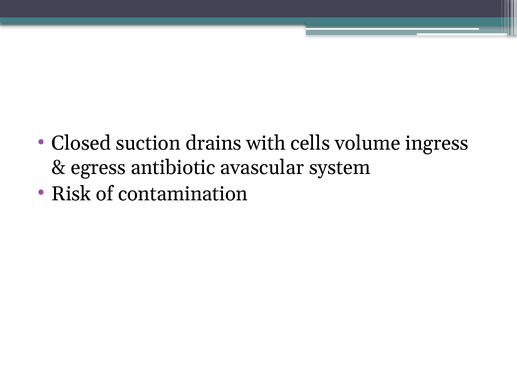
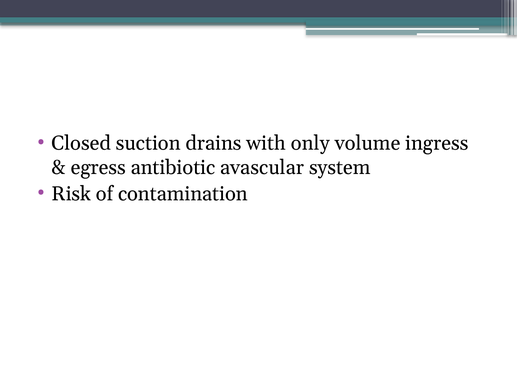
cells: cells -> only
